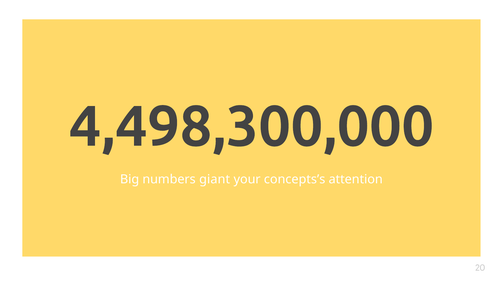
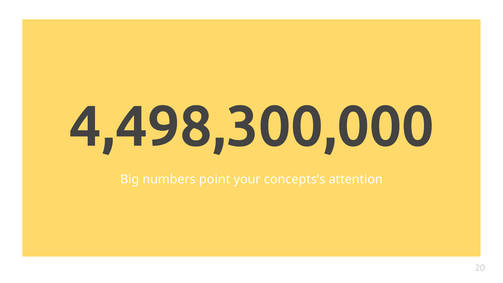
giant: giant -> point
